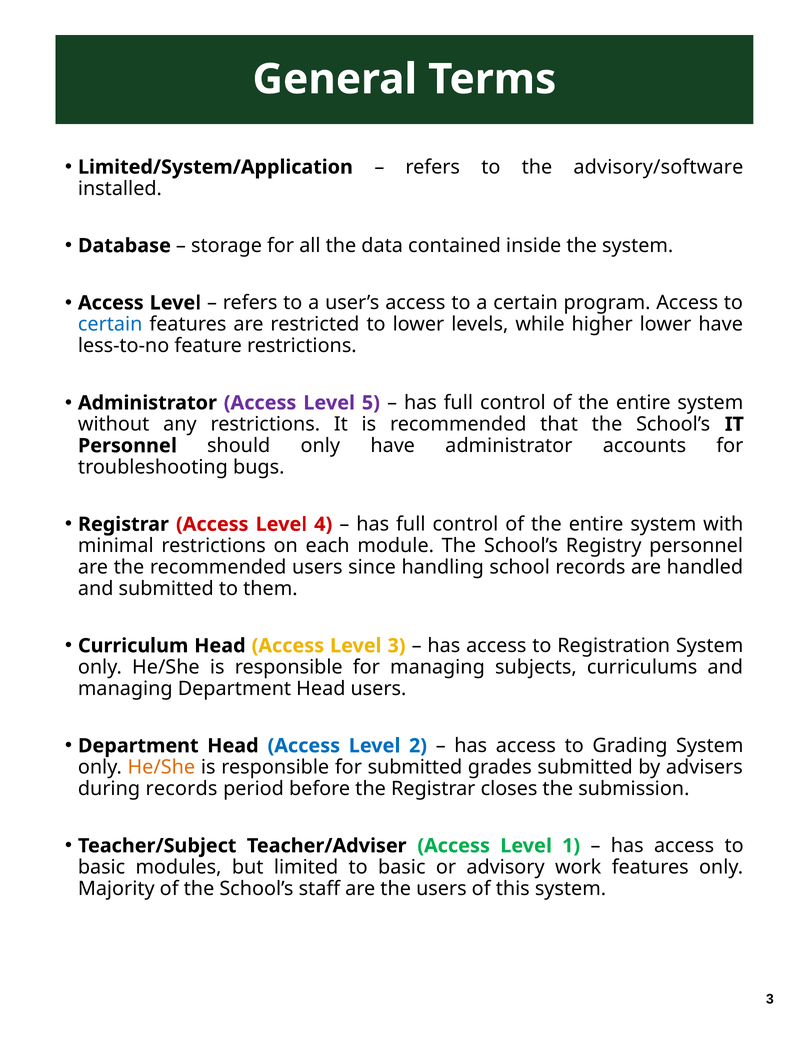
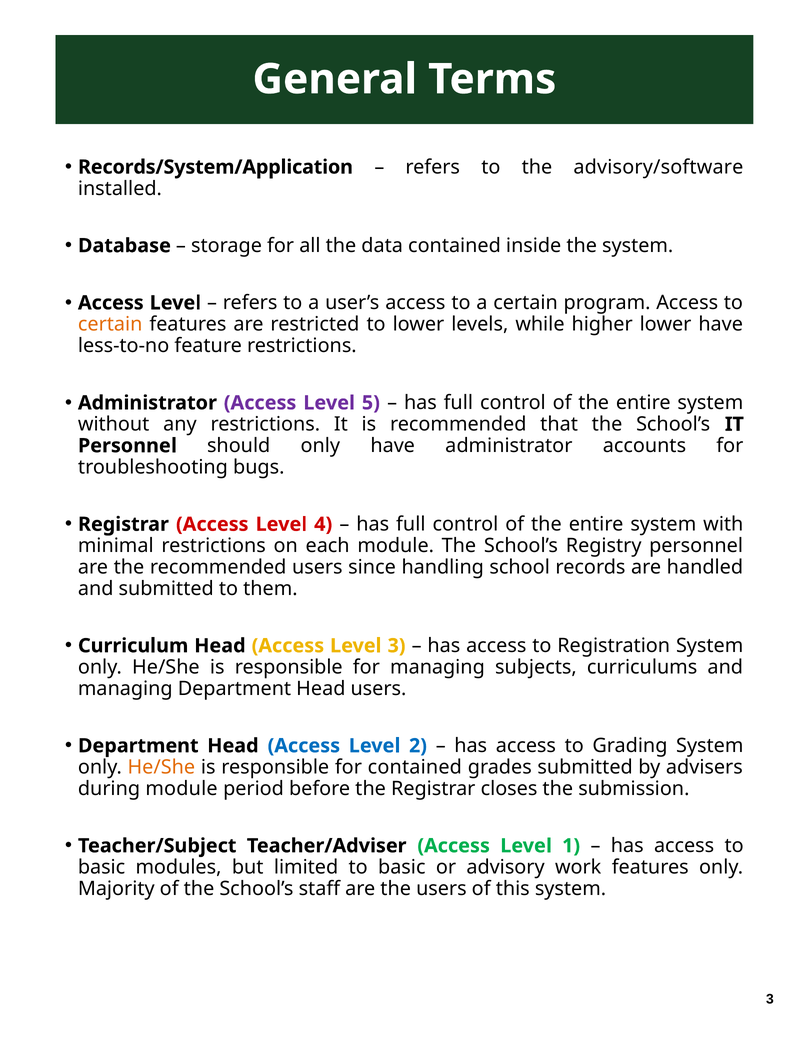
Limited/System/Application: Limited/System/Application -> Records/System/Application
certain at (110, 324) colour: blue -> orange
for submitted: submitted -> contained
during records: records -> module
